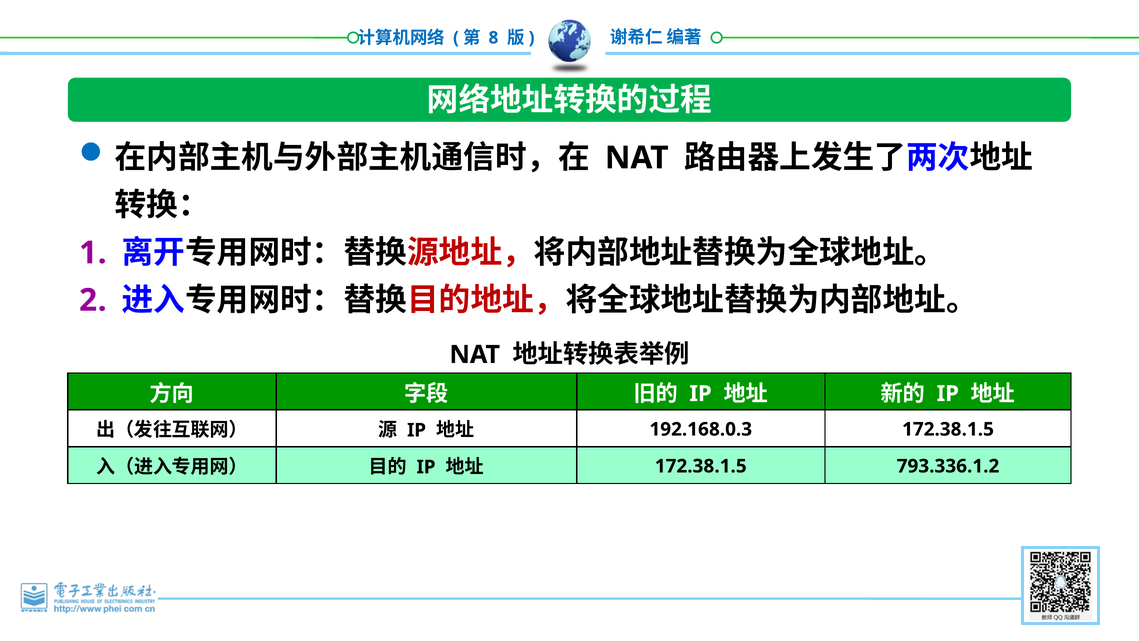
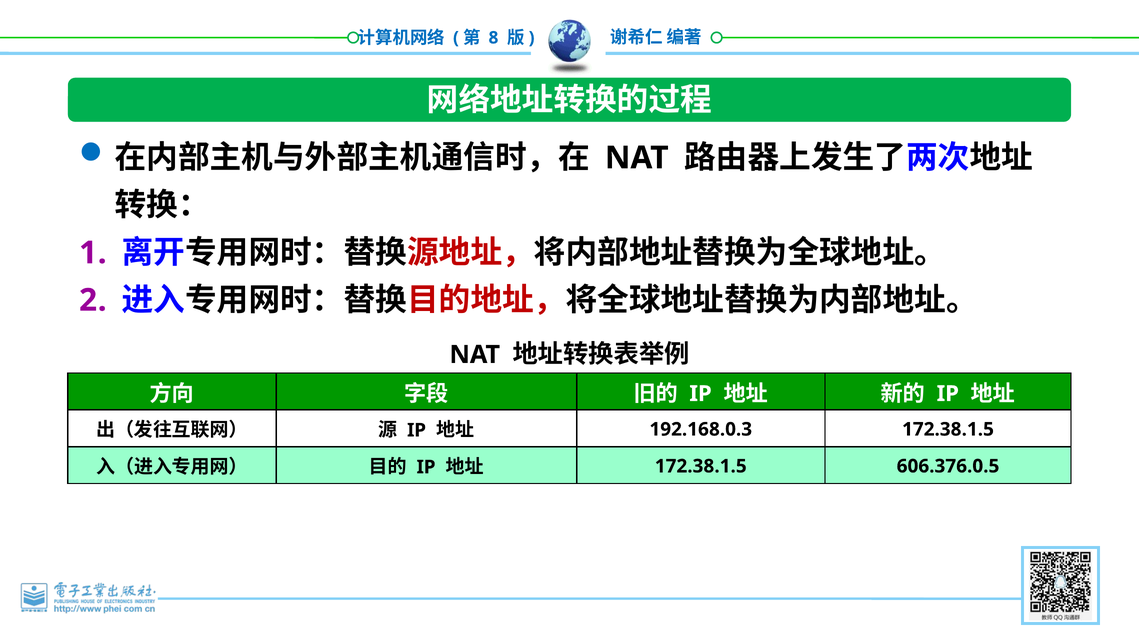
793.336.1.2: 793.336.1.2 -> 606.376.0.5
